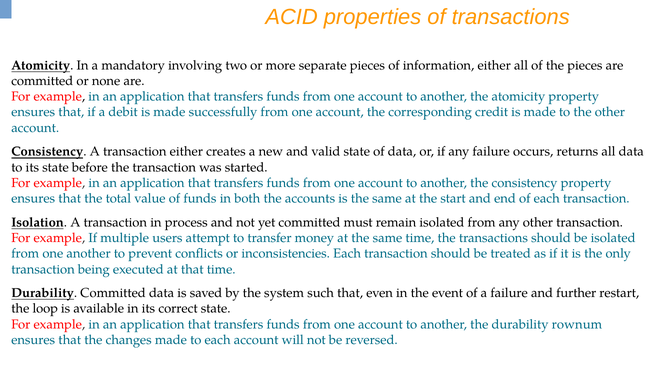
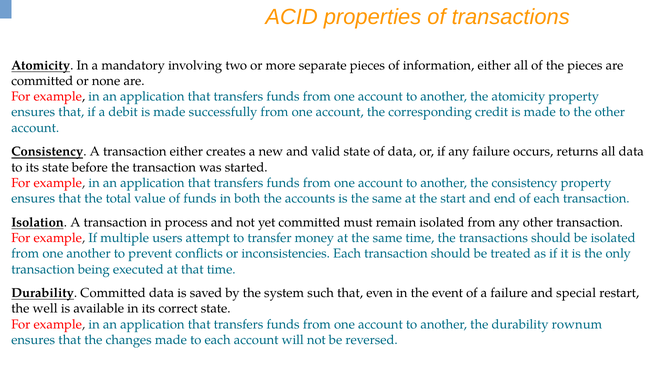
further: further -> special
loop: loop -> well
